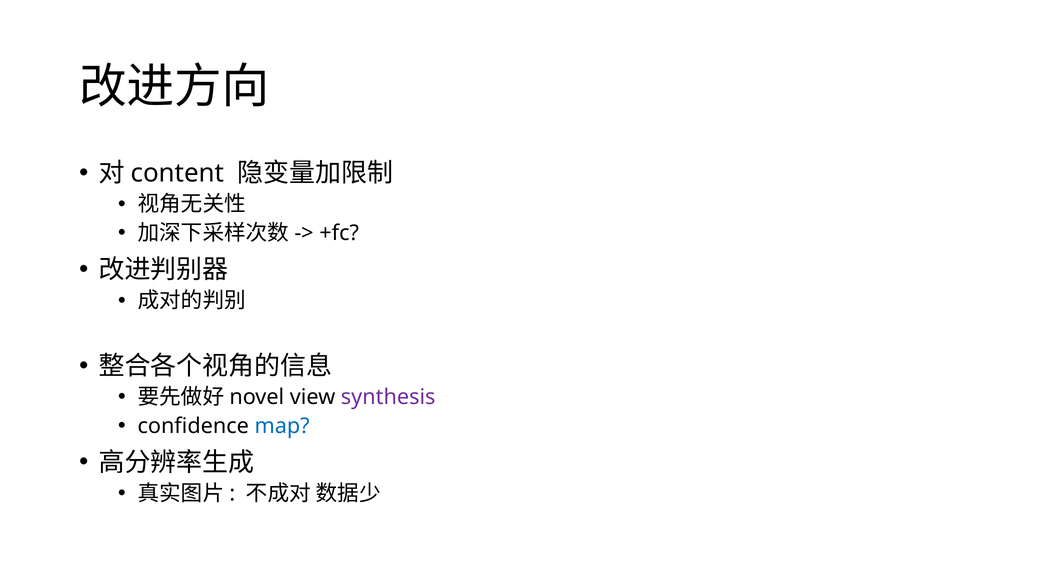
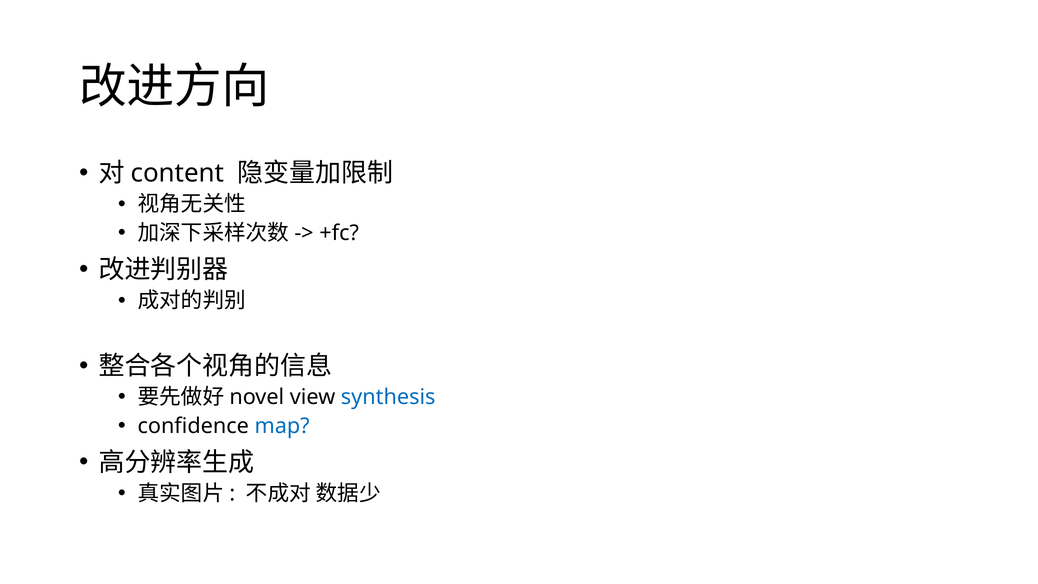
synthesis colour: purple -> blue
